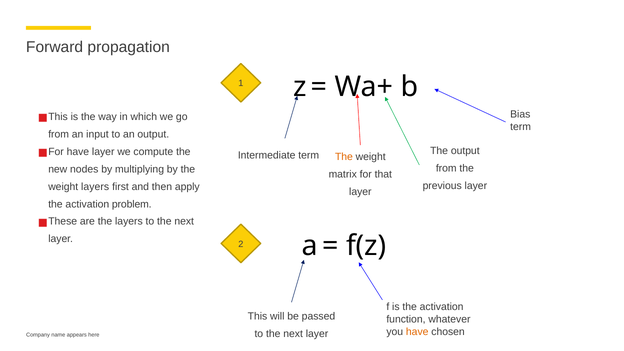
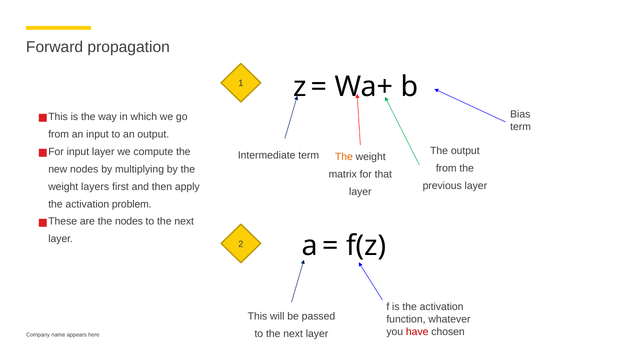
have at (78, 152): have -> input
the layers: layers -> nodes
have at (417, 332) colour: orange -> red
